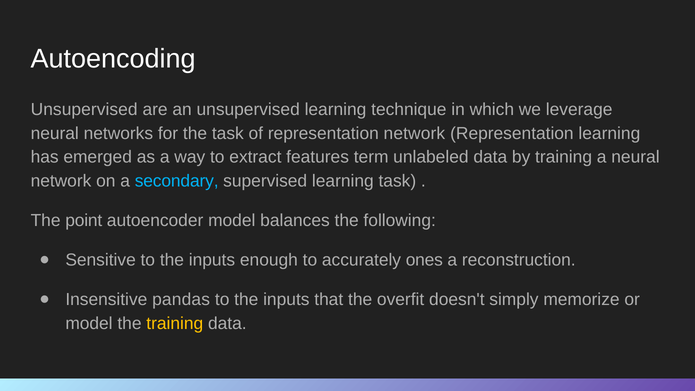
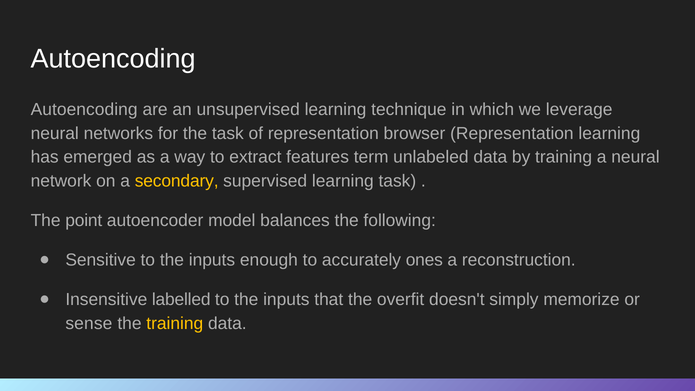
Unsupervised at (84, 109): Unsupervised -> Autoencoding
representation network: network -> browser
secondary colour: light blue -> yellow
pandas: pandas -> labelled
model at (89, 323): model -> sense
